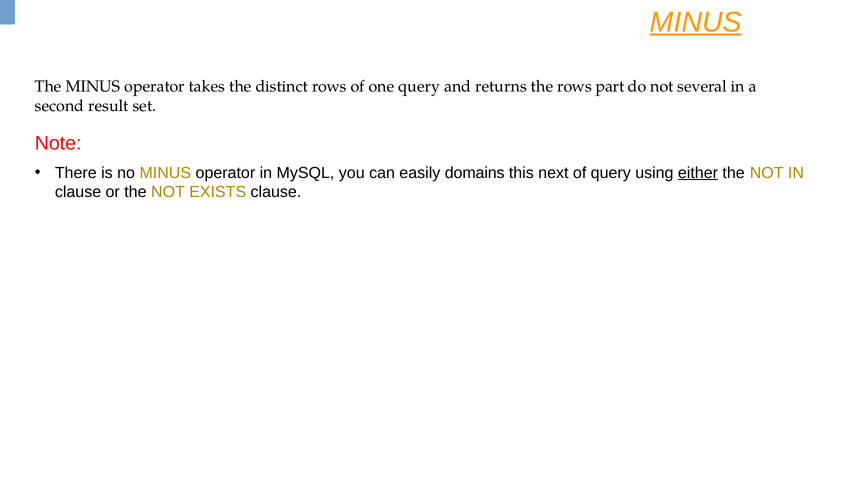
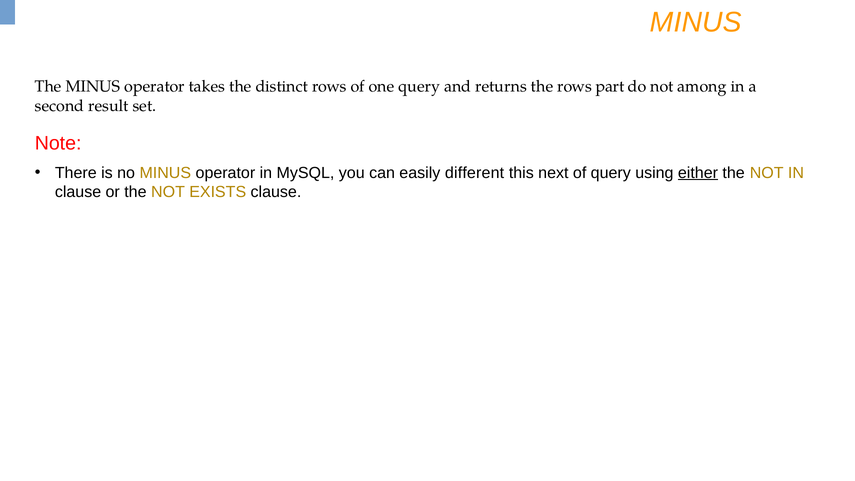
MINUS at (696, 22) underline: present -> none
several: several -> among
domains: domains -> different
